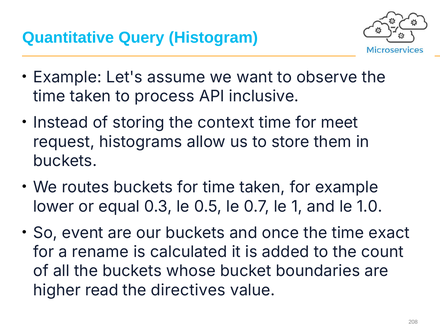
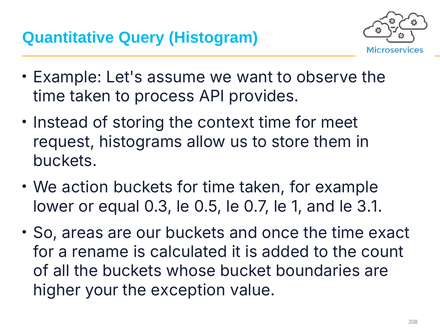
inclusive: inclusive -> provides
routes: routes -> action
1.0: 1.0 -> 3.1
event: event -> areas
read: read -> your
directives: directives -> exception
